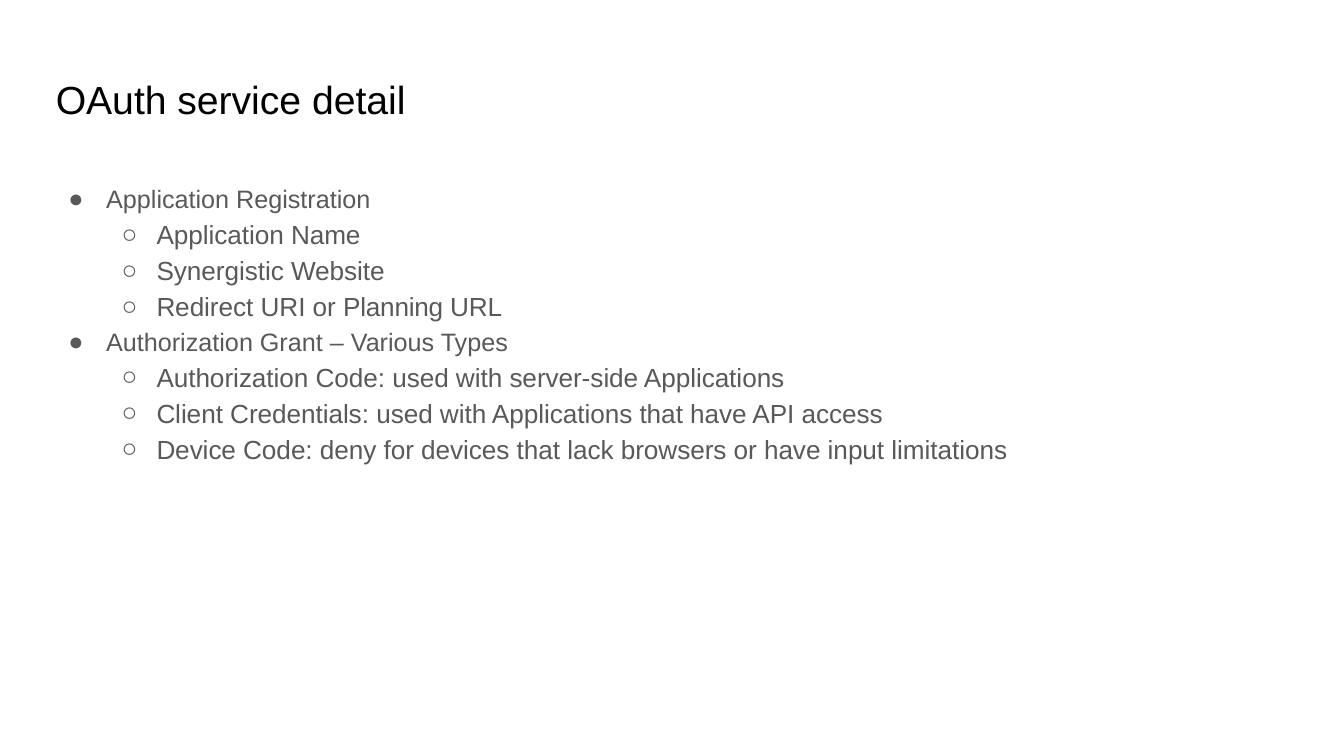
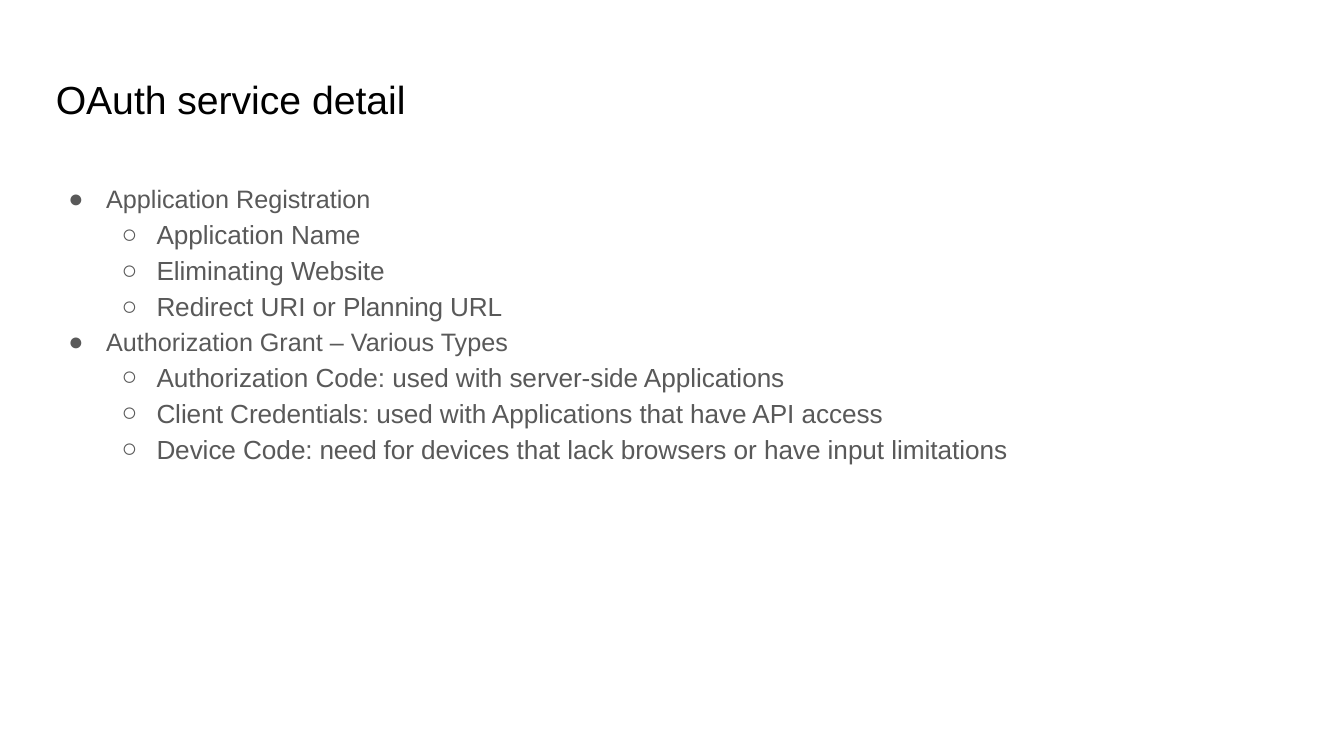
Synergistic: Synergistic -> Eliminating
deny: deny -> need
